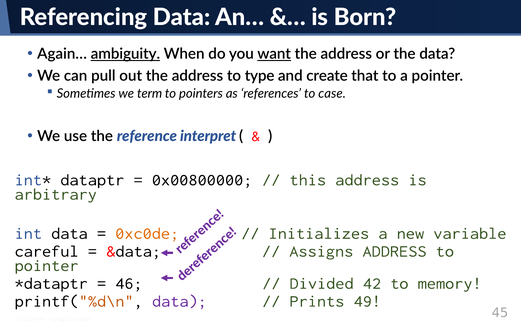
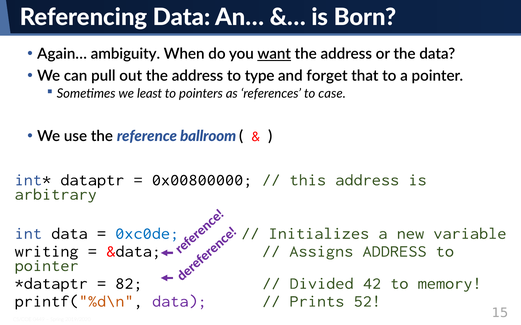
ambiguity underline: present -> none
create: create -> forget
term: term -> least
interpret: interpret -> ballroom
0xc0de colour: orange -> blue
careful: careful -> writing
46: 46 -> 82
49: 49 -> 52
45: 45 -> 15
